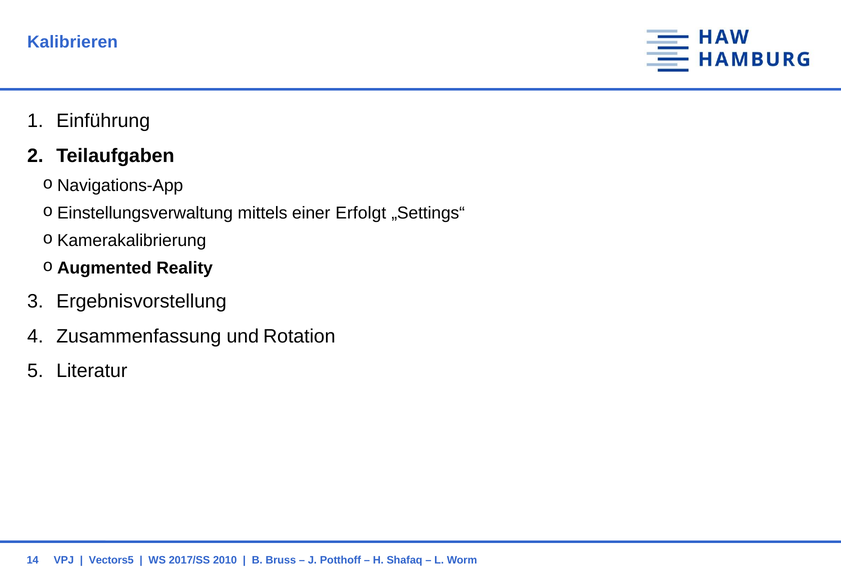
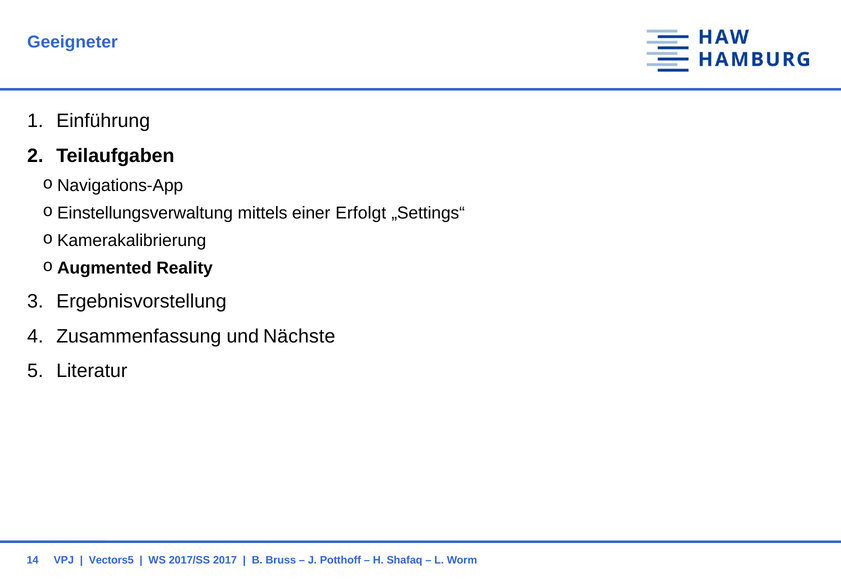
Kalibrieren: Kalibrieren -> Geeigneter
Rotation: Rotation -> Nächste
2010: 2010 -> 2017
